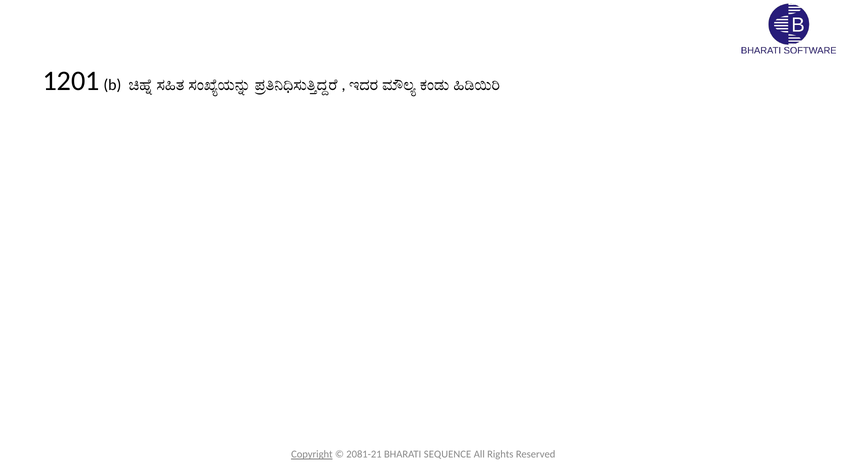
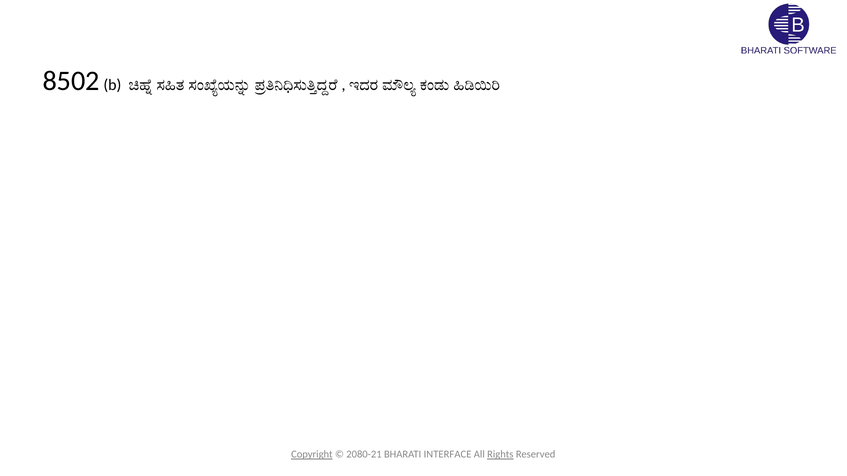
1201: 1201 -> 8502
2081-21: 2081-21 -> 2080-21
SEQUENCE: SEQUENCE -> INTERFACE
Rights underline: none -> present
